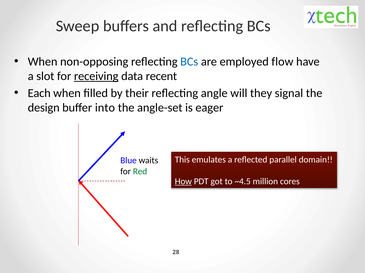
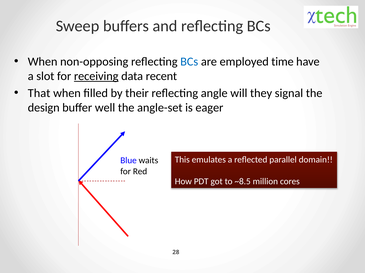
flow: flow -> time
Each: Each -> That
into: into -> well
Red colour: green -> black
How underline: present -> none
~4.5: ~4.5 -> ~8.5
